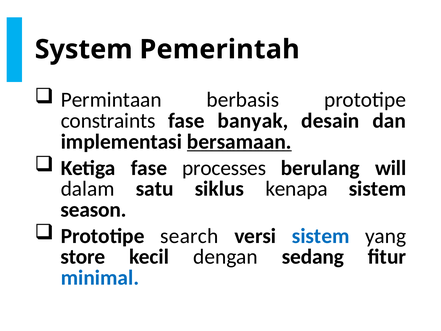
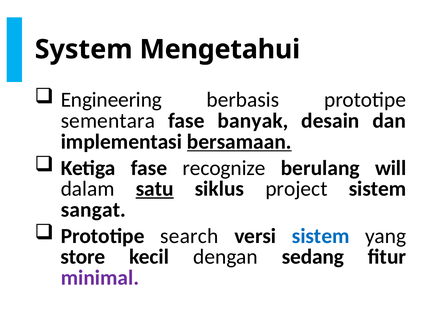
Pemerintah: Pemerintah -> Mengetahui
Permintaan: Permintaan -> Engineering
constraints: constraints -> sementara
processes: processes -> recognize
satu underline: none -> present
kenapa: kenapa -> project
season: season -> sangat
minimal colour: blue -> purple
